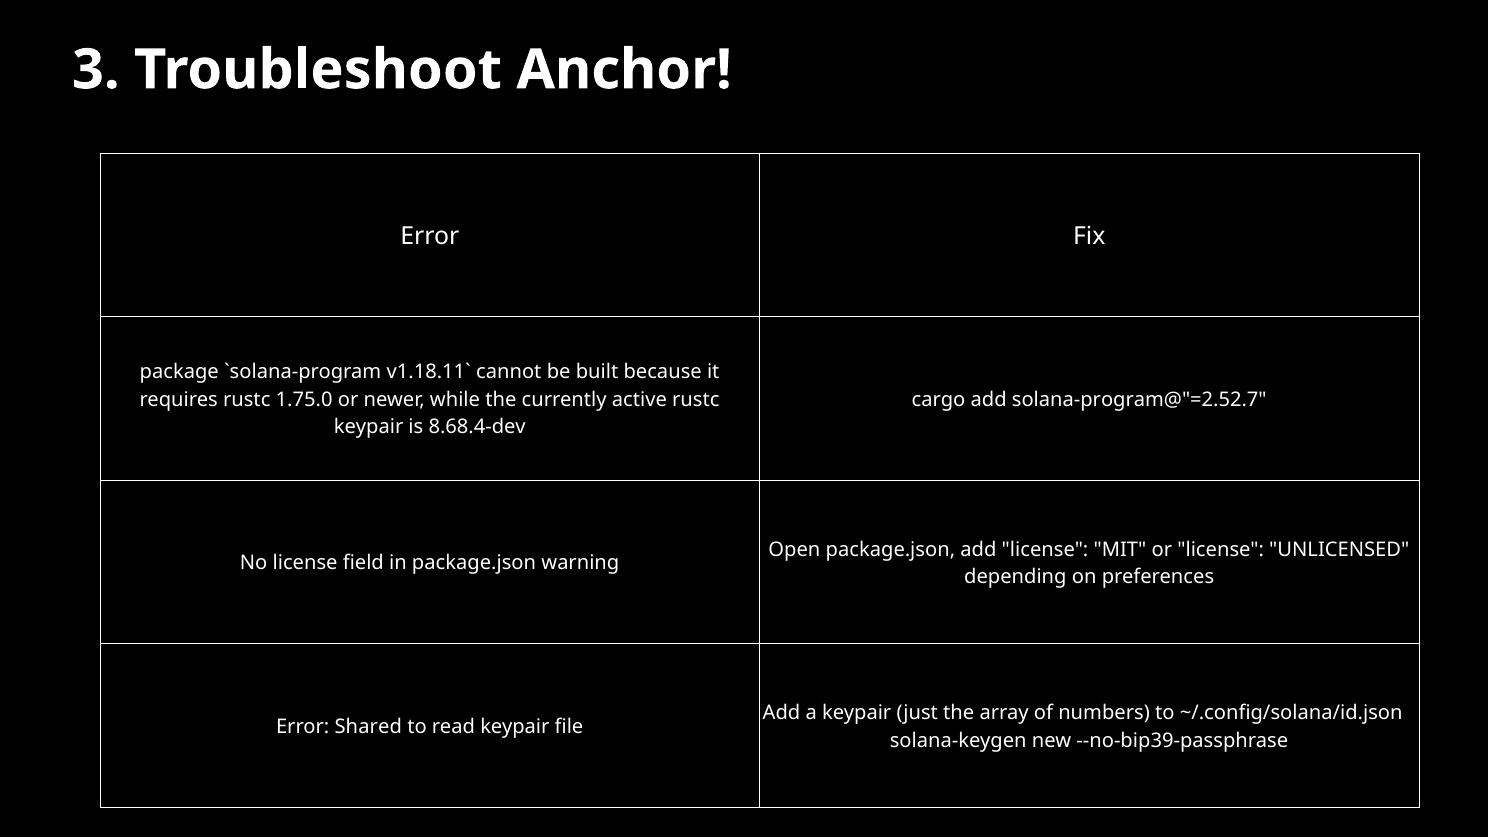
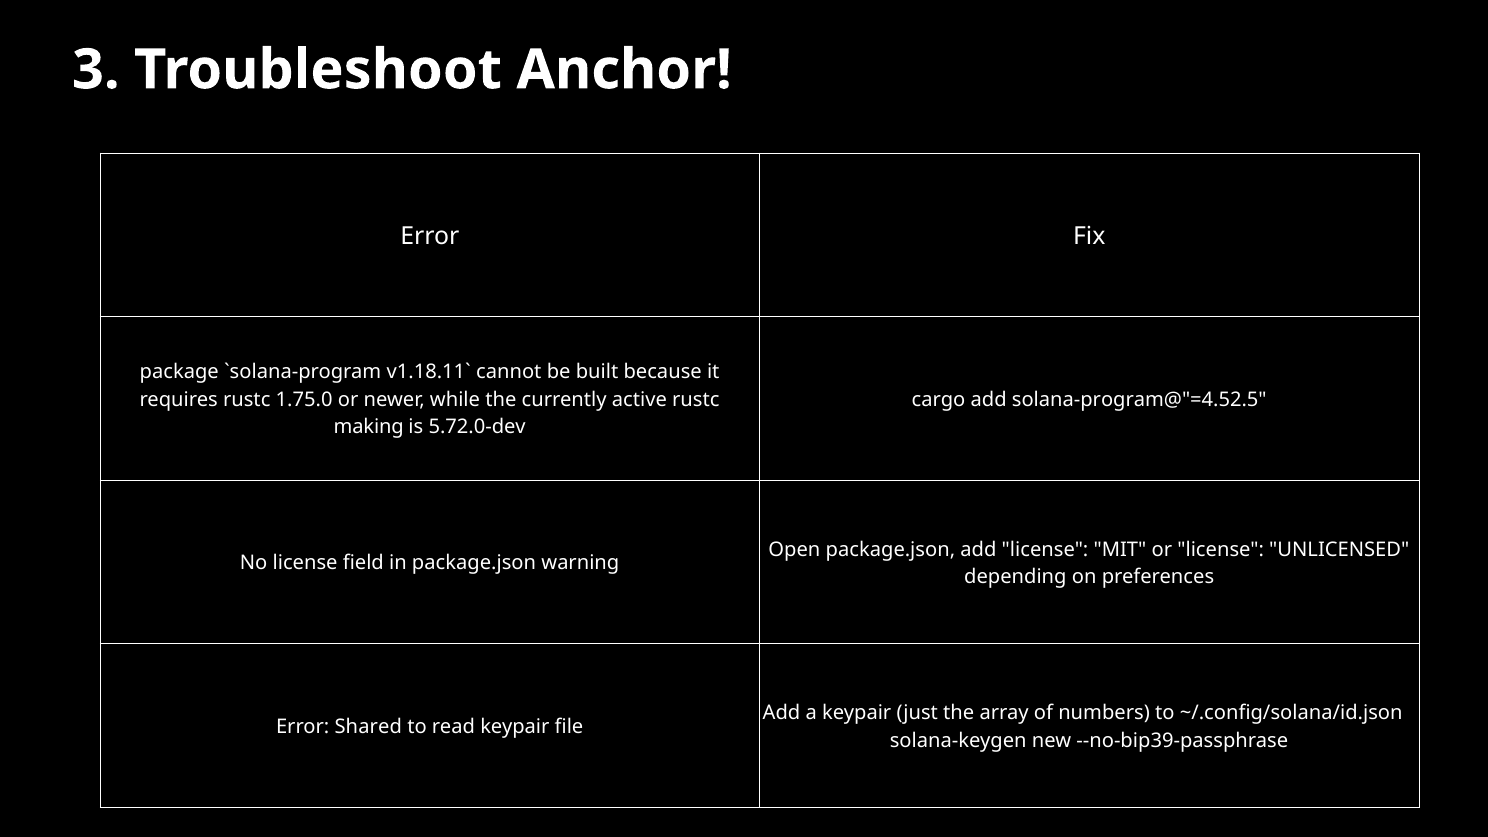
solana-program@"=2.52.7: solana-program@"=2.52.7 -> solana-program@"=4.52.5
keypair at (369, 427): keypair -> making
8.68.4-dev: 8.68.4-dev -> 5.72.0-dev
